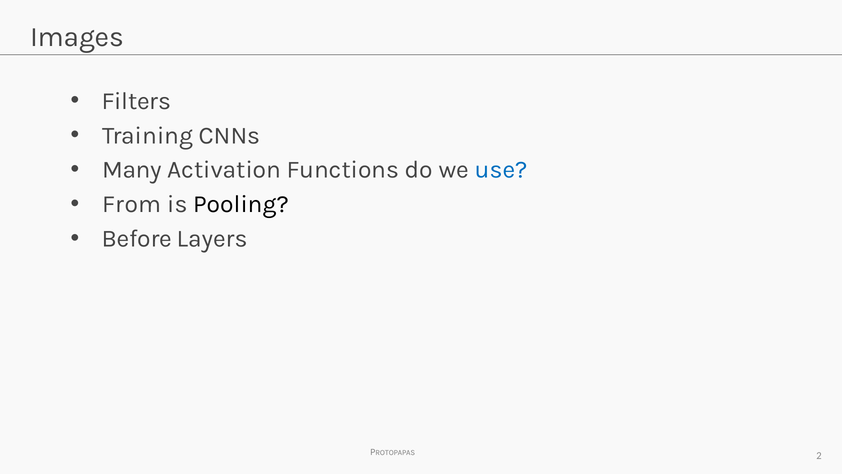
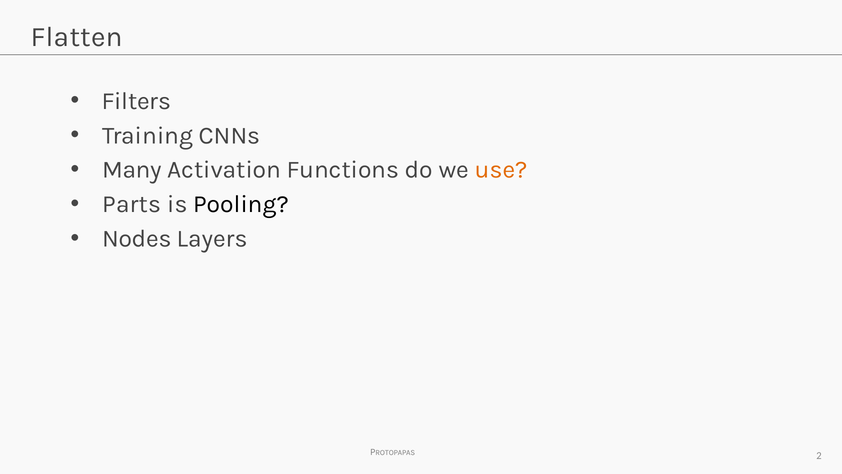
Images: Images -> Flatten
use colour: blue -> orange
From: From -> Parts
Before: Before -> Nodes
